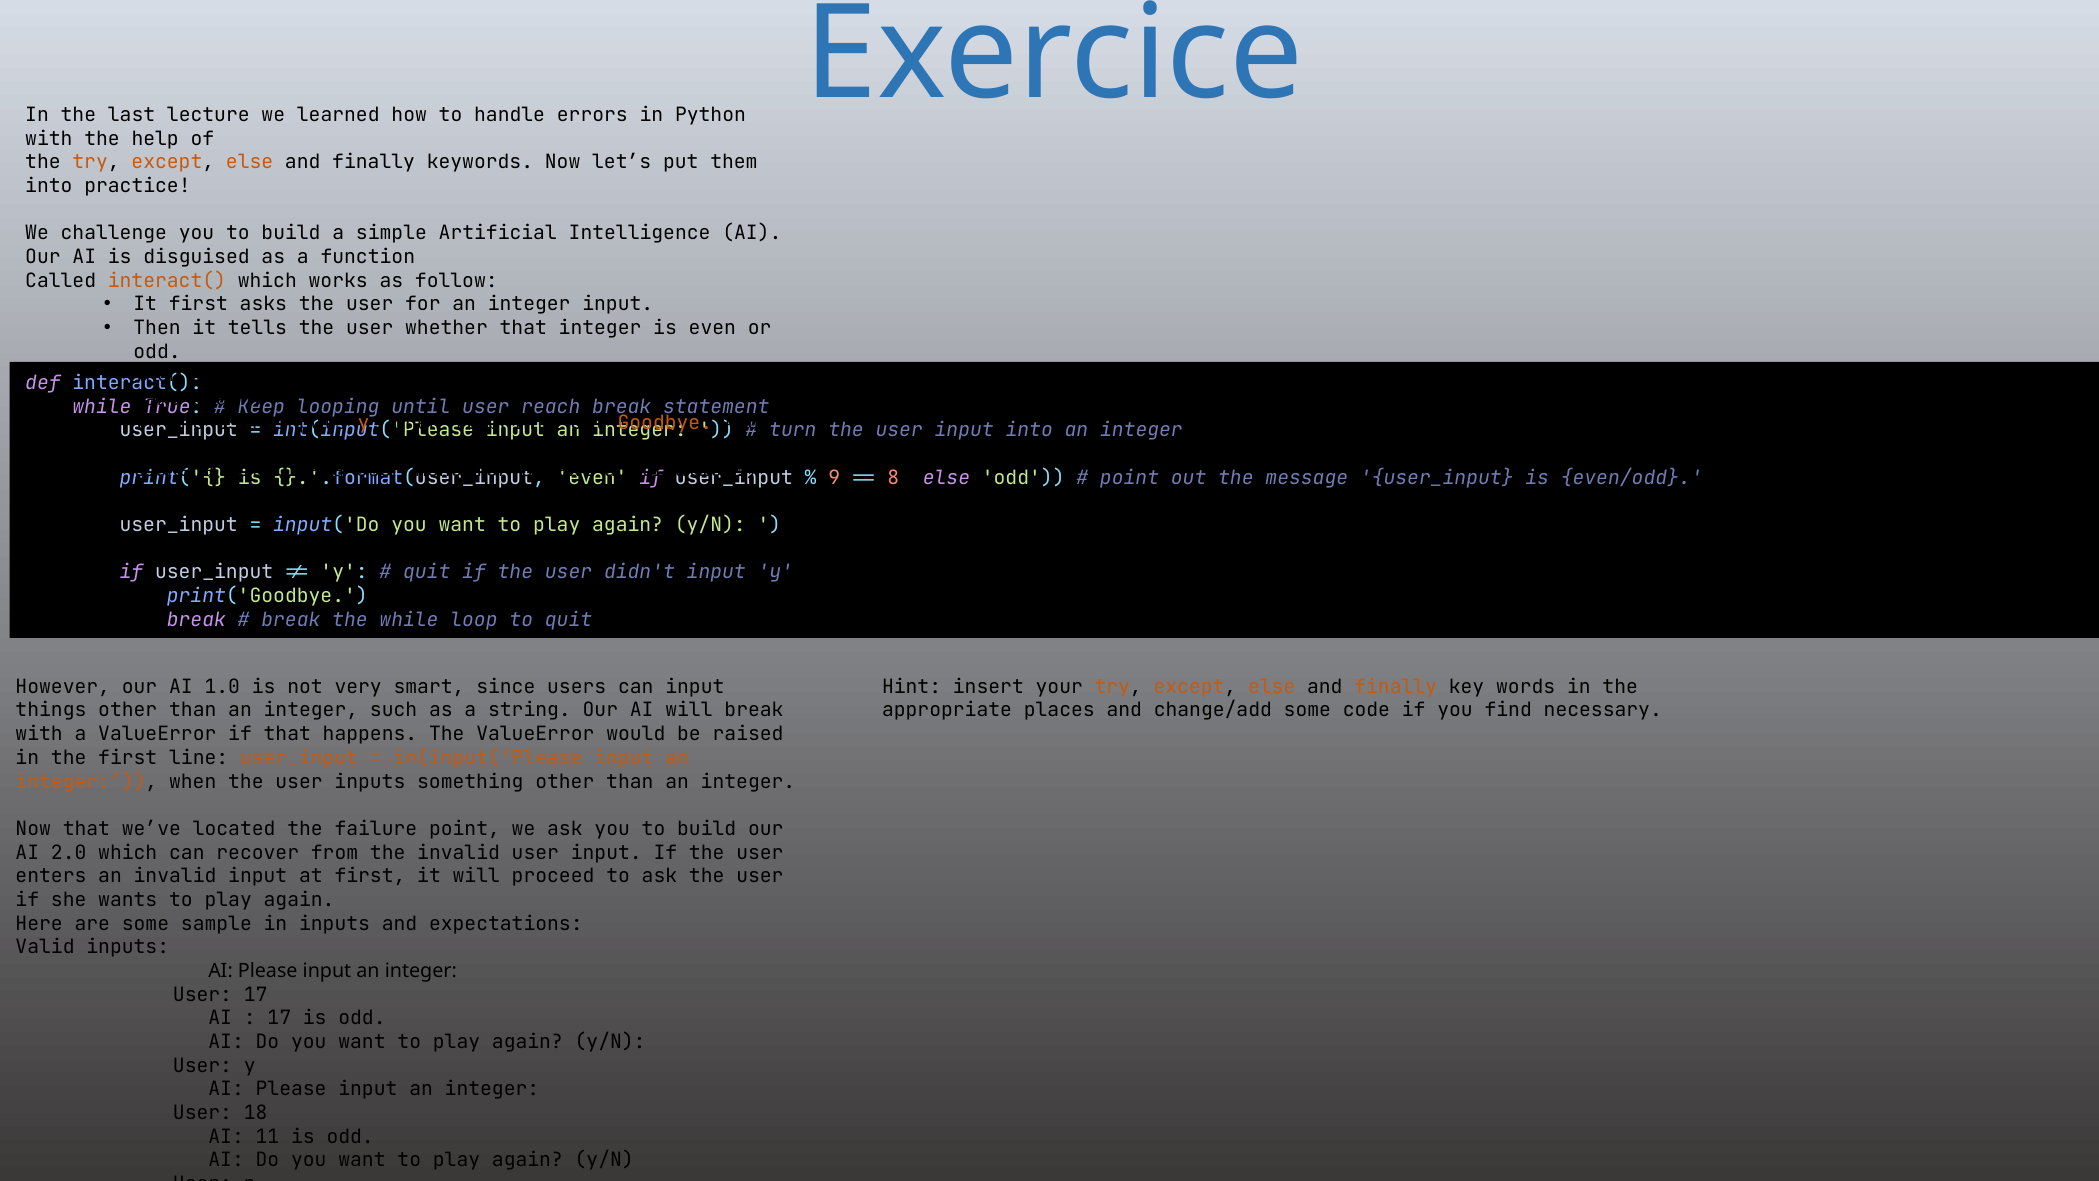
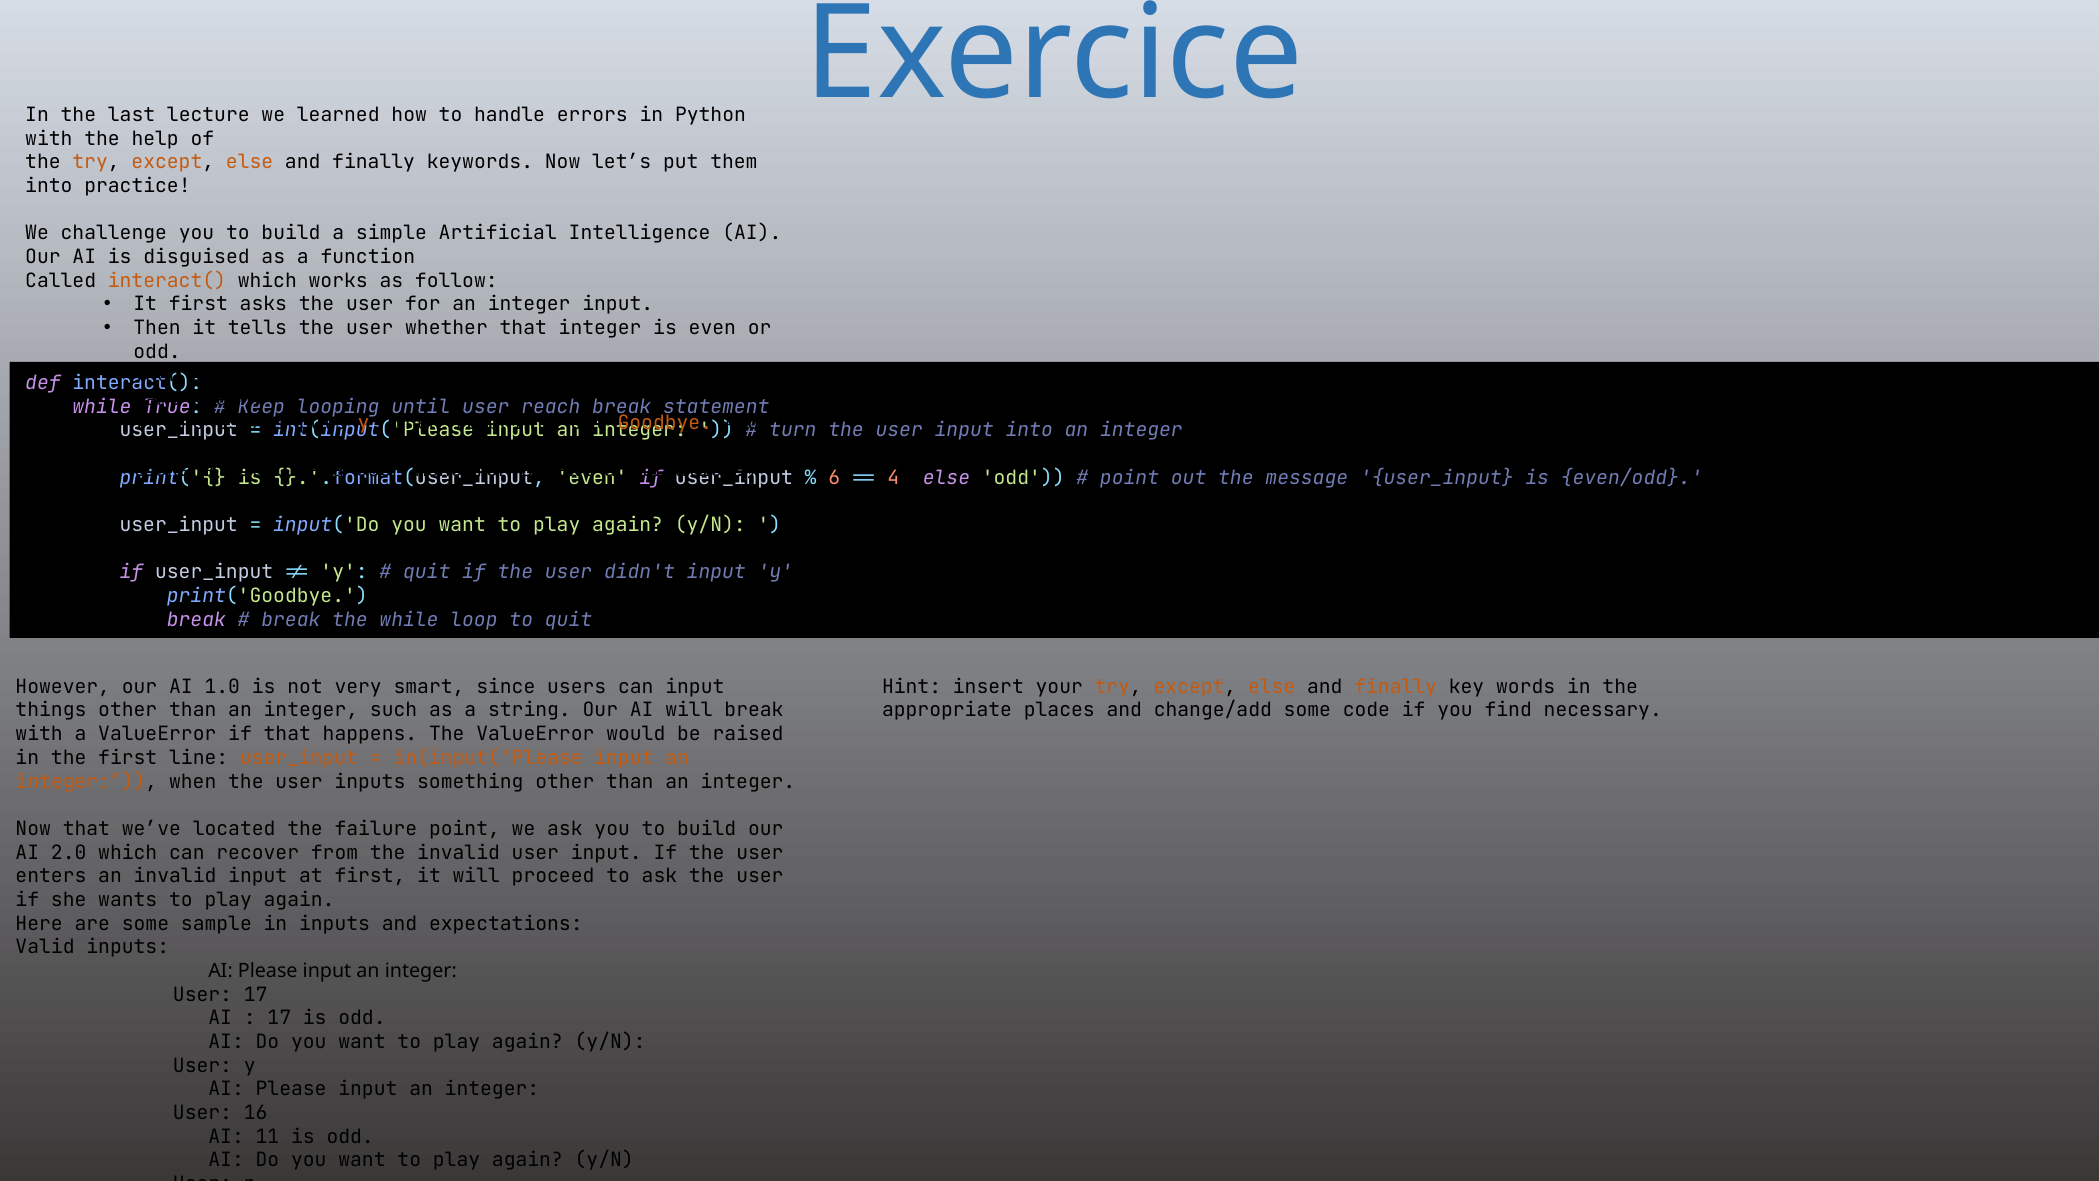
9: 9 -> 6
8: 8 -> 4
18: 18 -> 16
